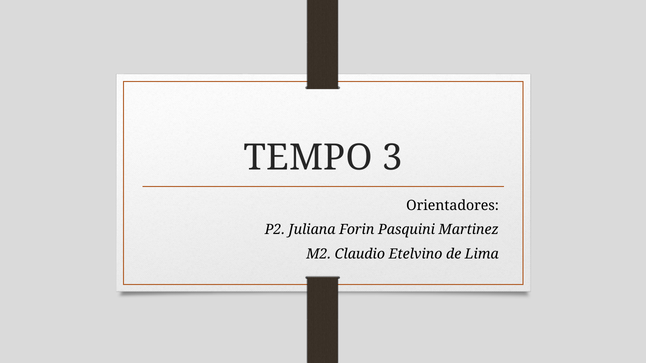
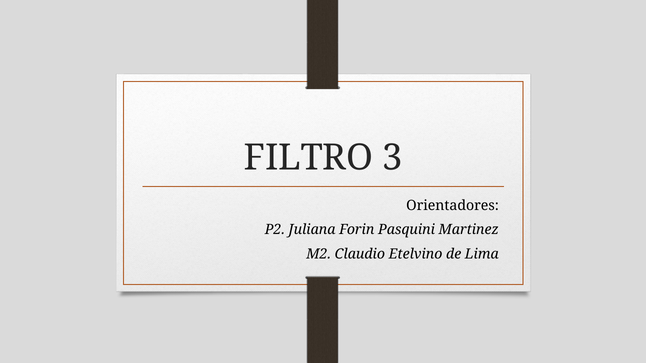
TEMPO: TEMPO -> FILTRO
